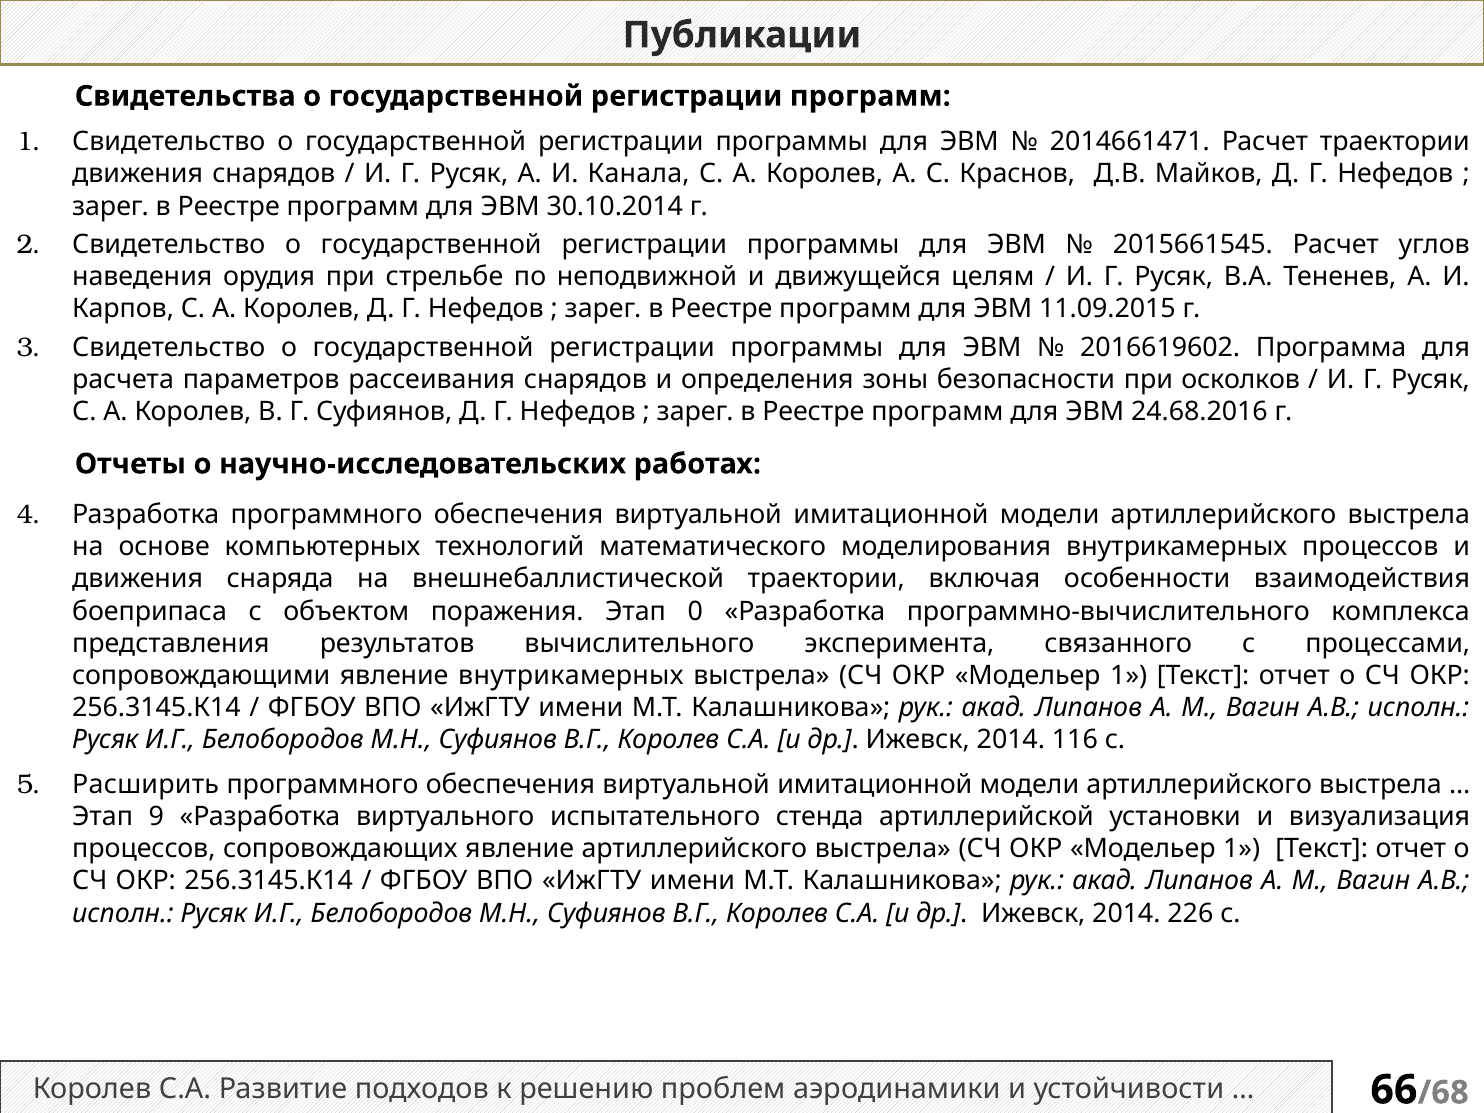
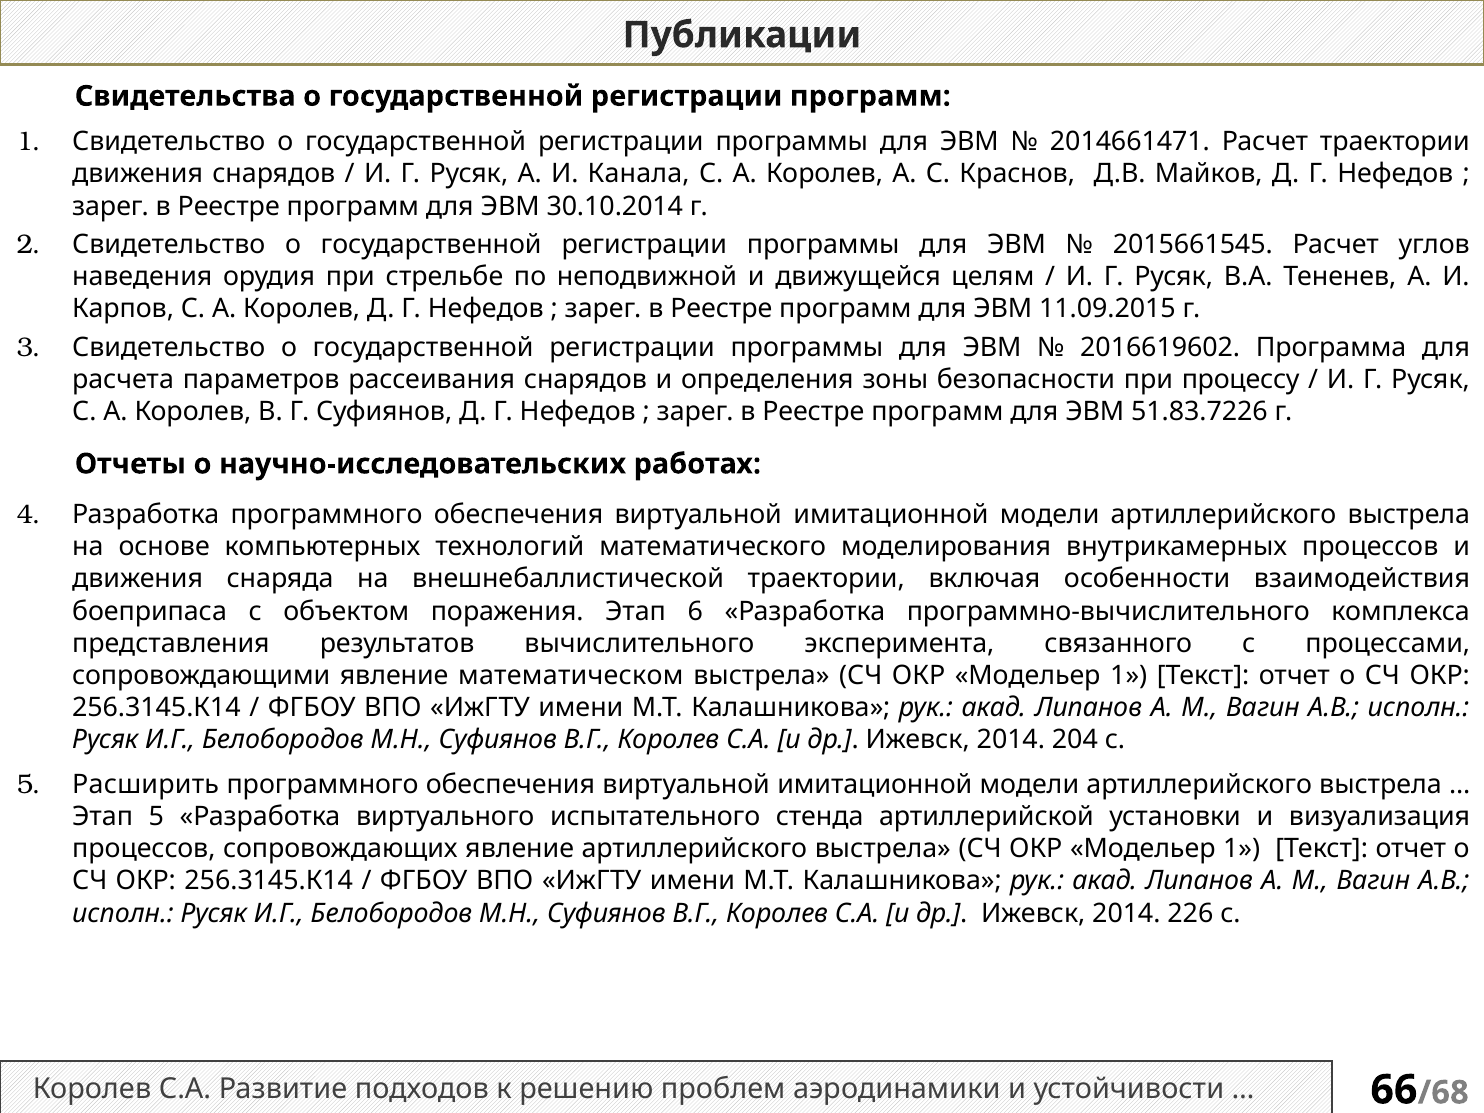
осколков: осколков -> процессу
24.68.2016: 24.68.2016 -> 51.83.7226
0: 0 -> 6
явление внутрикамерных: внутрикамерных -> математическом
116: 116 -> 204
Этап 9: 9 -> 5
